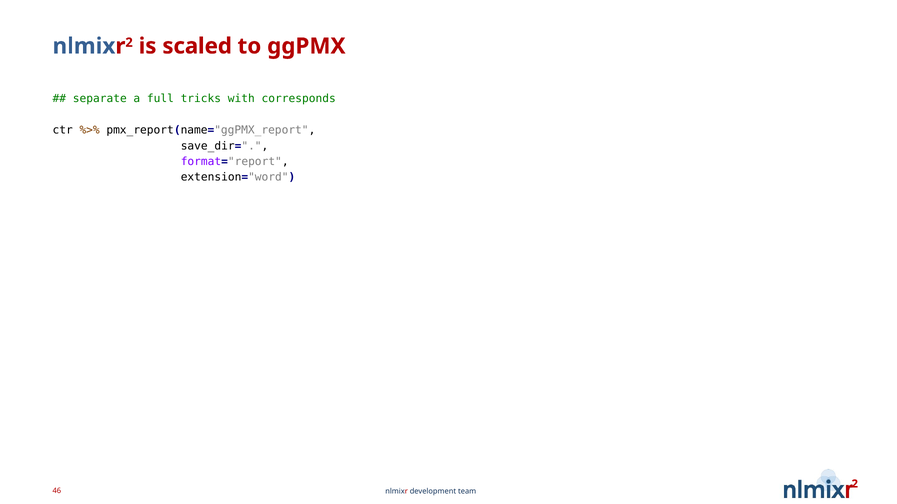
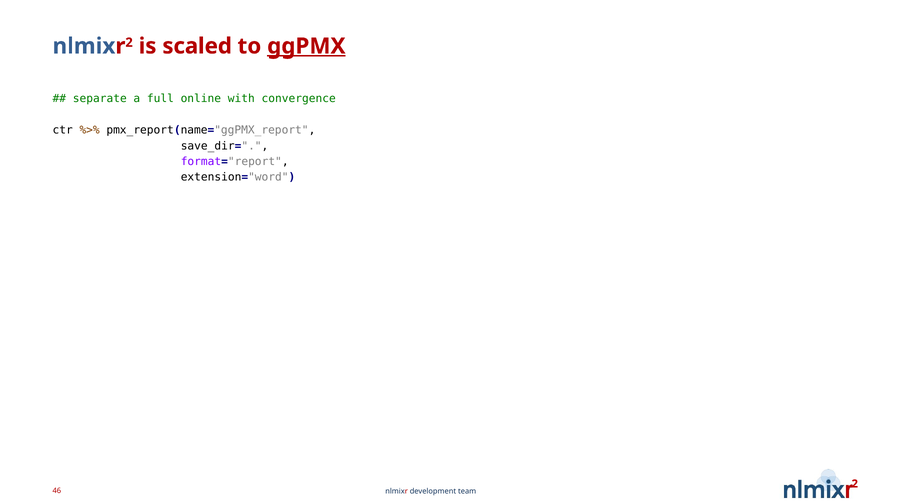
ggPMX underline: none -> present
tricks: tricks -> online
corresponds: corresponds -> convergence
